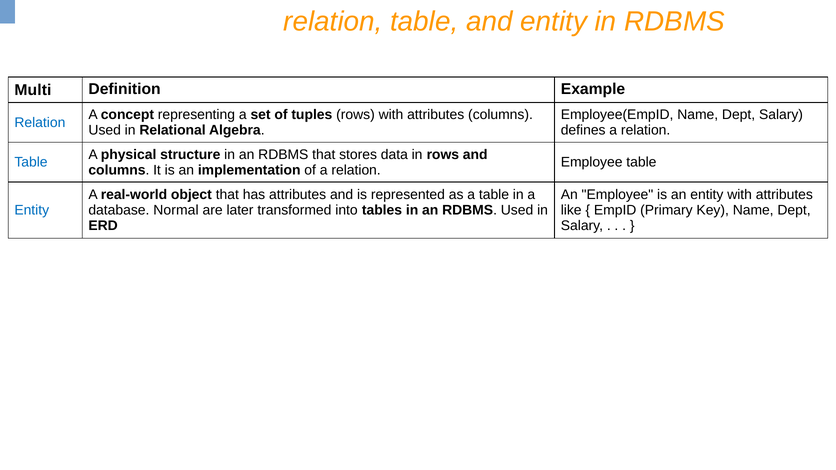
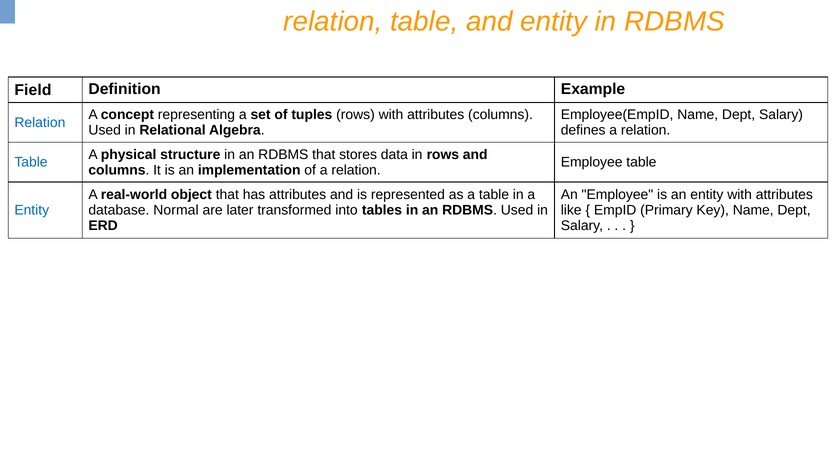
Multi: Multi -> Field
